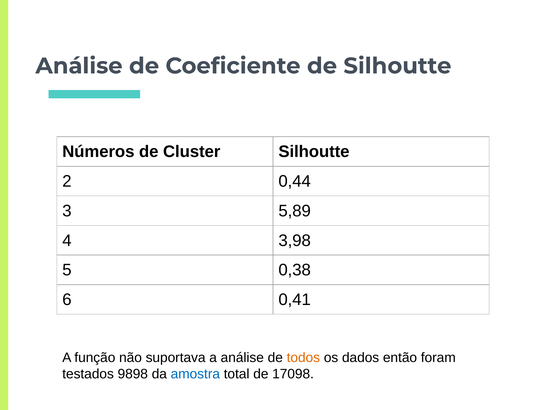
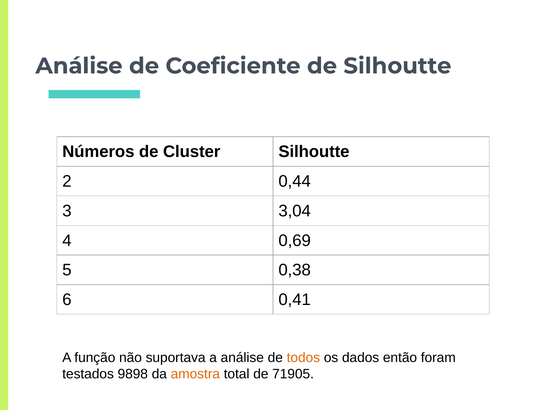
5,89: 5,89 -> 3,04
3,98: 3,98 -> 0,69
amostra colour: blue -> orange
17098: 17098 -> 71905
